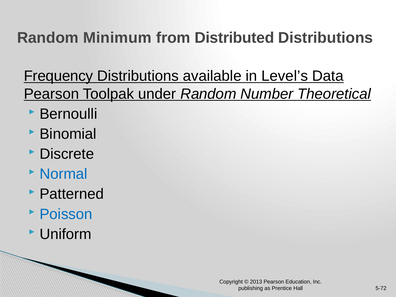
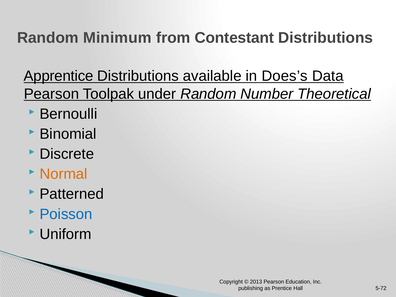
Distributed: Distributed -> Contestant
Frequency: Frequency -> Apprentice
Level’s: Level’s -> Does’s
Normal colour: blue -> orange
